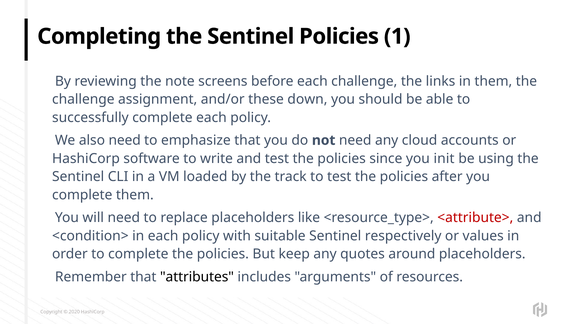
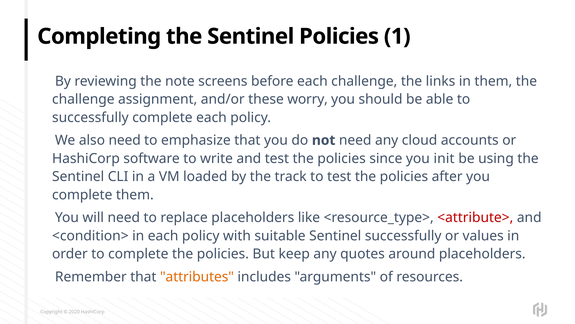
down: down -> worry
Sentinel respectively: respectively -> successfully
attributes colour: black -> orange
